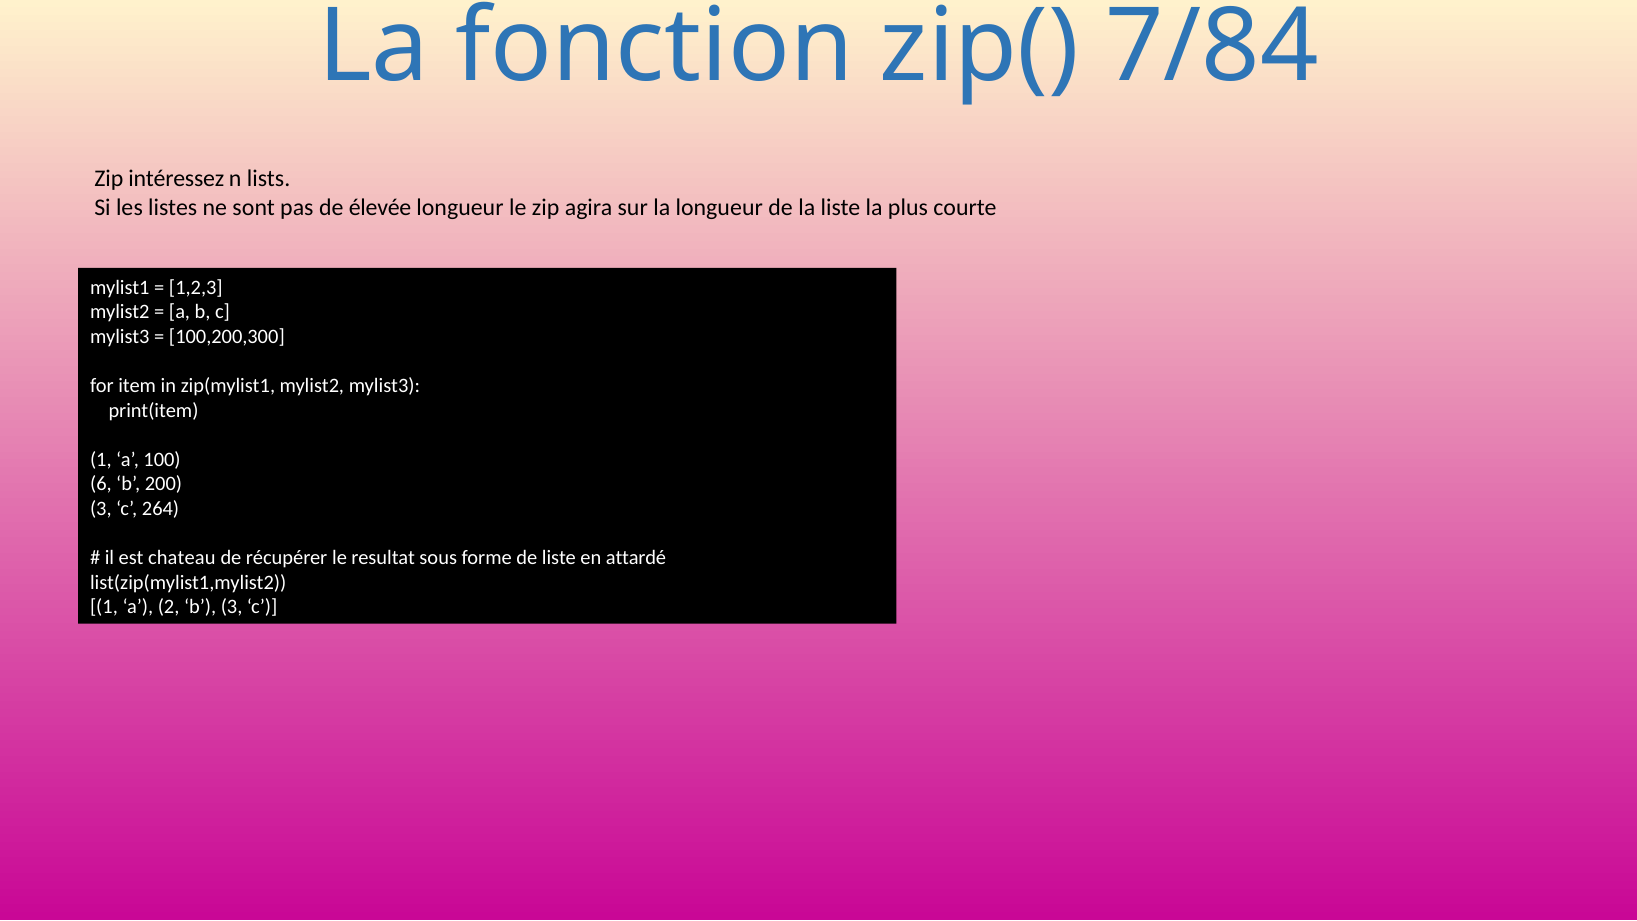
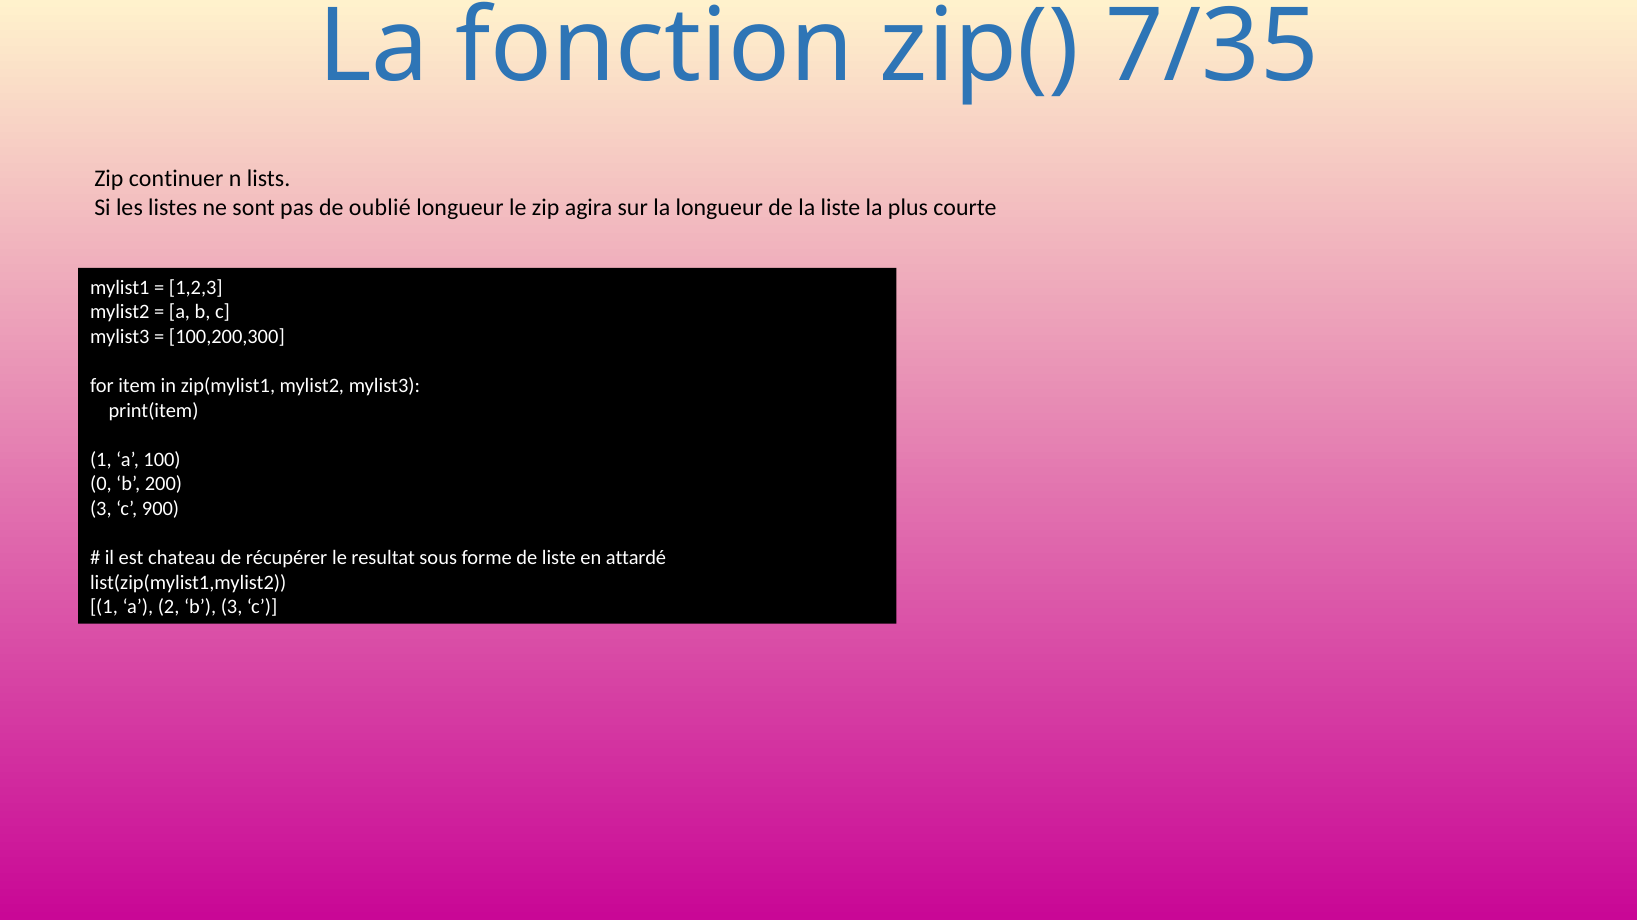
7/84: 7/84 -> 7/35
intéressez: intéressez -> continuer
élevée: élevée -> oublié
6: 6 -> 0
264: 264 -> 900
